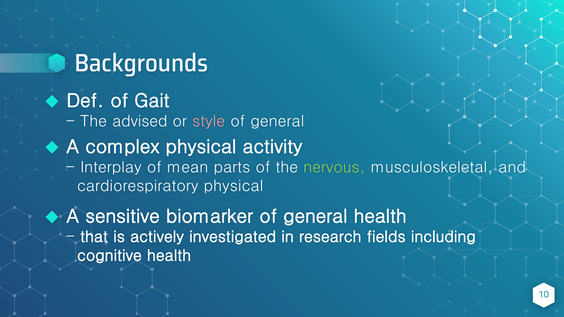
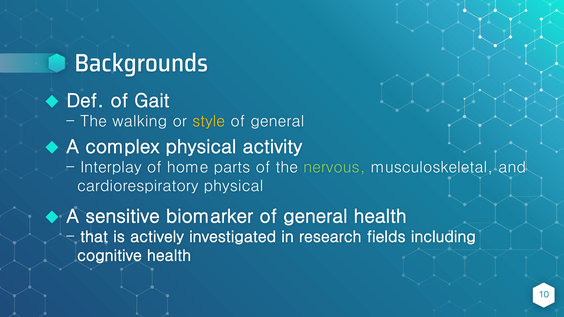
advised: advised -> walking
style colour: pink -> yellow
mean: mean -> home
